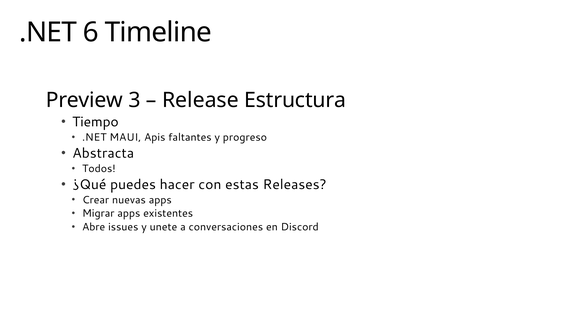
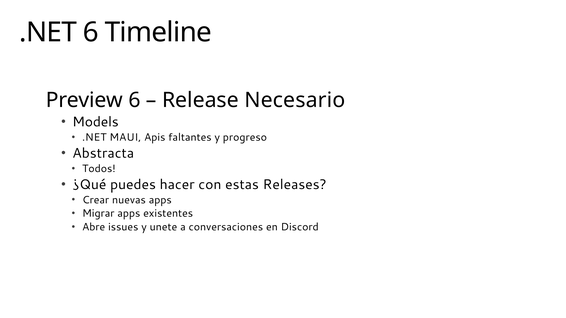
Preview 3: 3 -> 6
Estructura: Estructura -> Necesario
Tiempo: Tiempo -> Models
